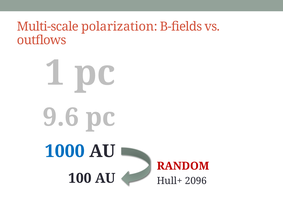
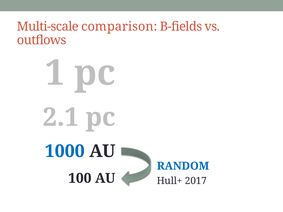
polarization: polarization -> comparison
9.6: 9.6 -> 2.1
RANDOM colour: red -> blue
2096: 2096 -> 2017
